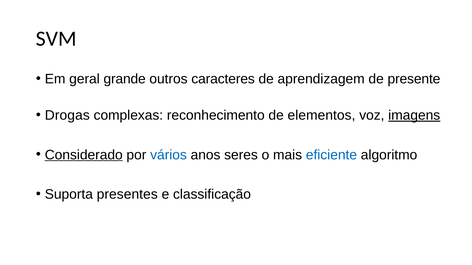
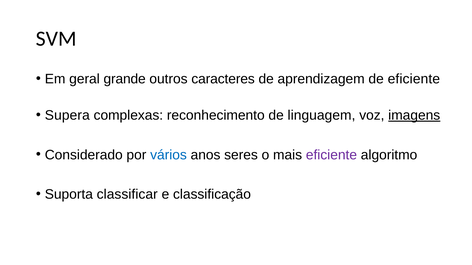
de presente: presente -> eficiente
Drogas: Drogas -> Supera
elementos: elementos -> linguagem
Considerado underline: present -> none
eficiente at (331, 155) colour: blue -> purple
presentes: presentes -> classificar
